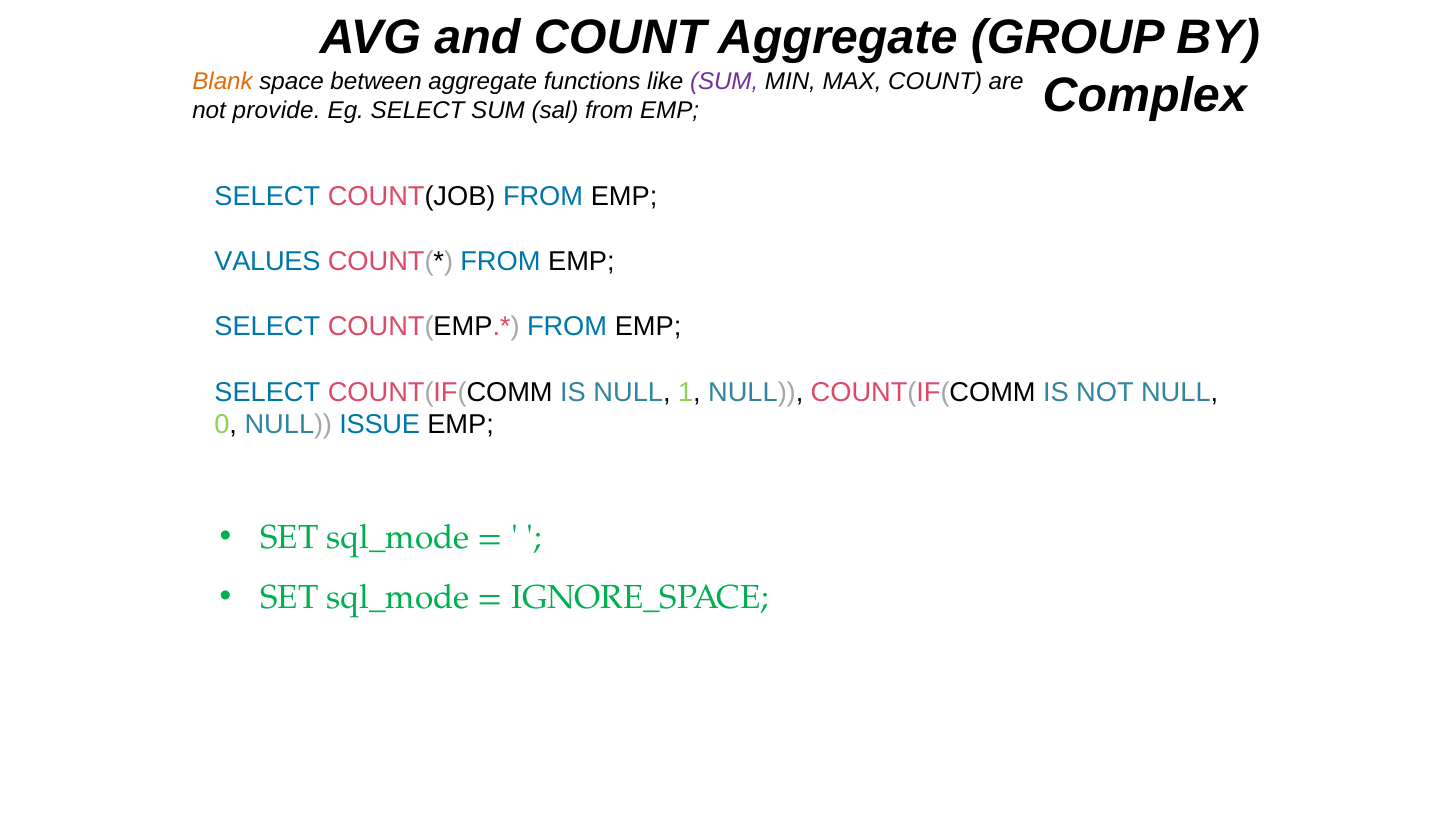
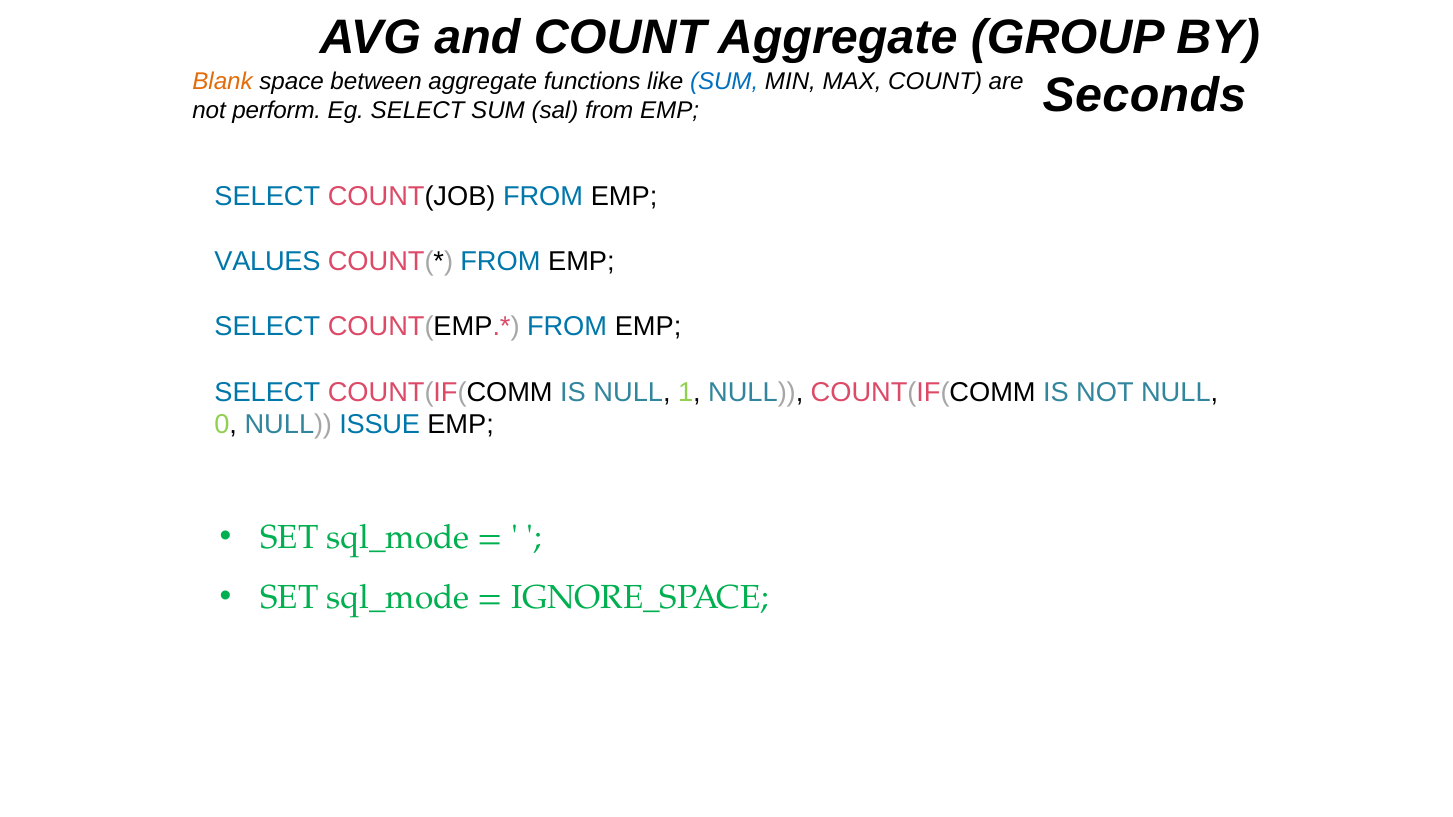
SUM at (724, 81) colour: purple -> blue
Complex: Complex -> Seconds
provide: provide -> perform
